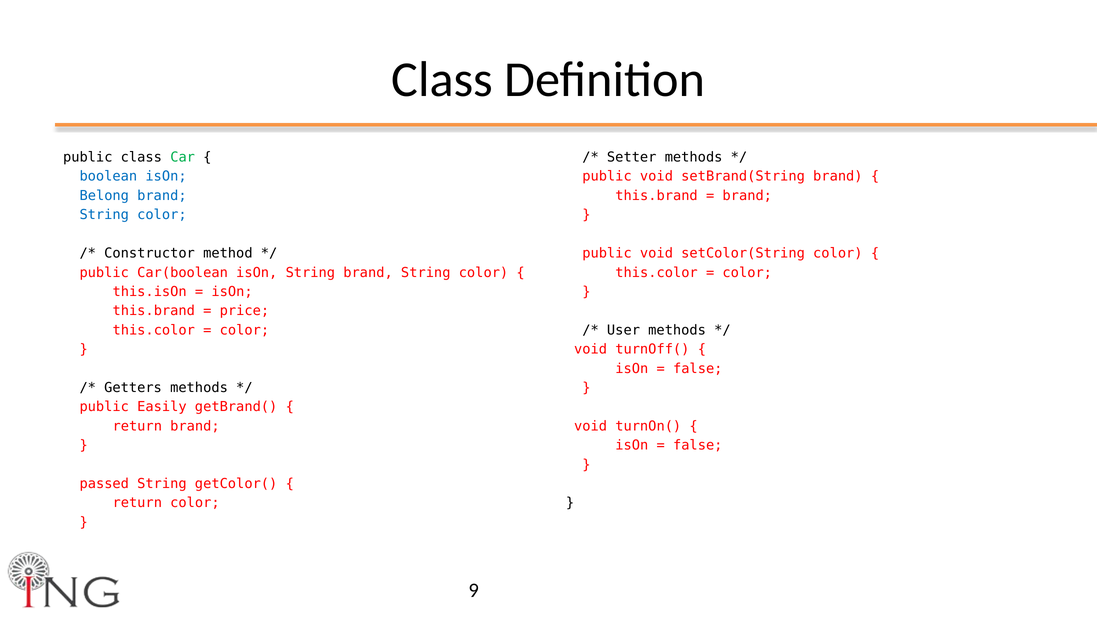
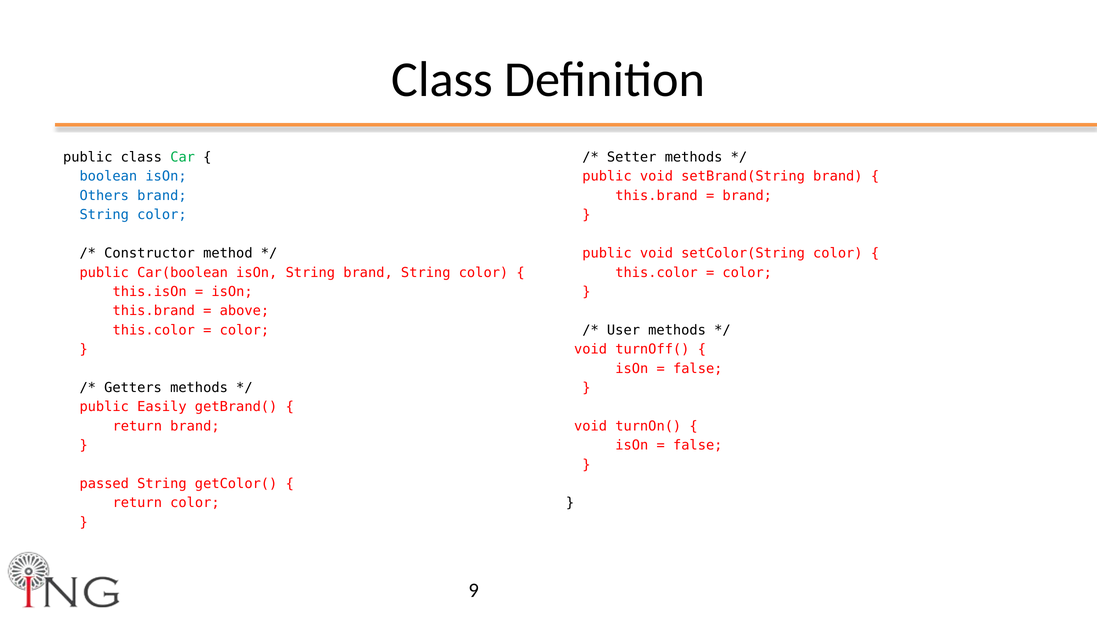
Belong: Belong -> Others
price: price -> above
